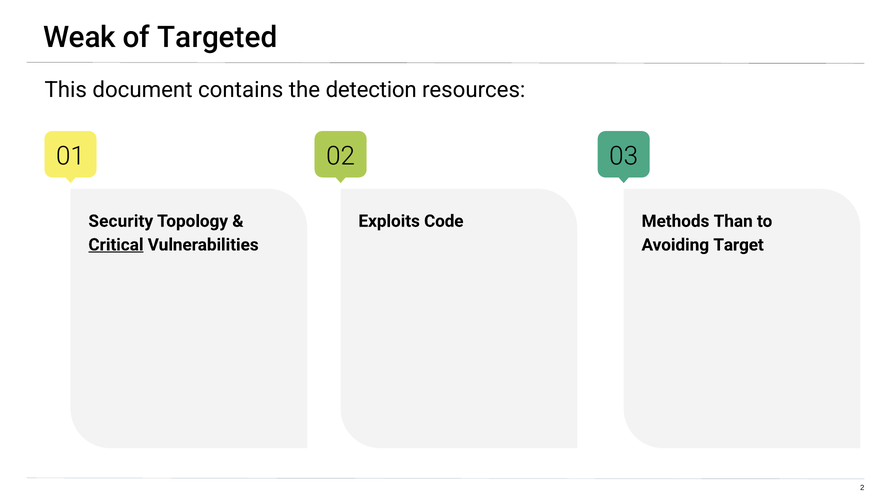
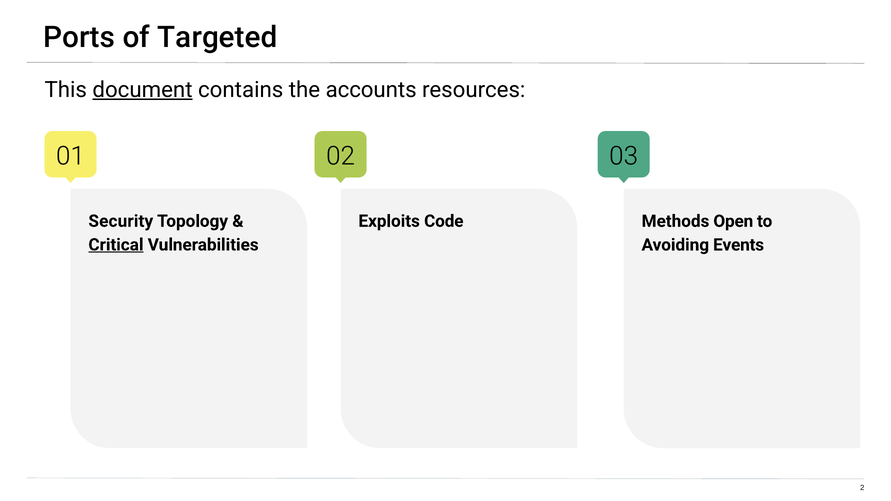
Weak: Weak -> Ports
document underline: none -> present
detection: detection -> accounts
Than: Than -> Open
Target: Target -> Events
